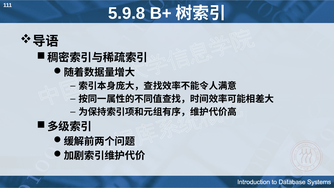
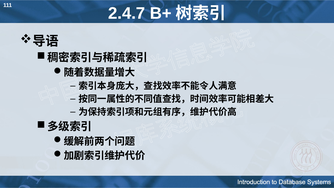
5.9.8: 5.9.8 -> 2.4.7
